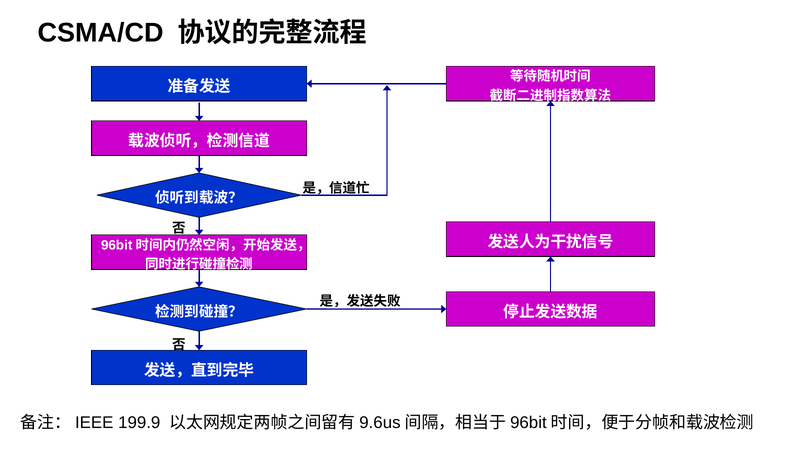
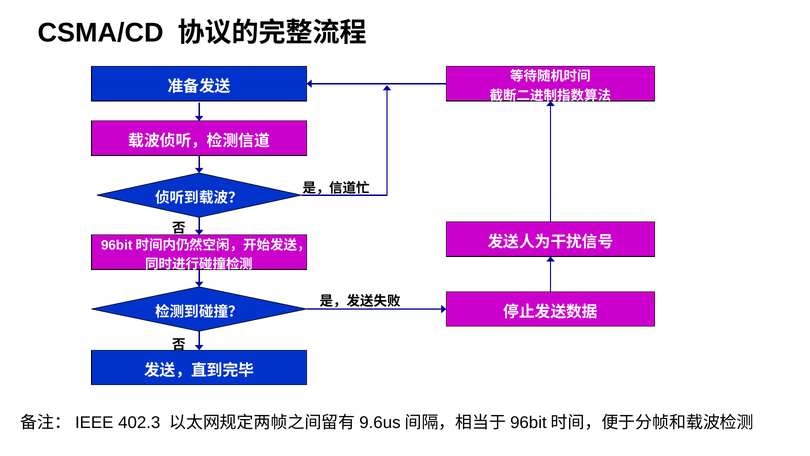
199.9: 199.9 -> 402.3
